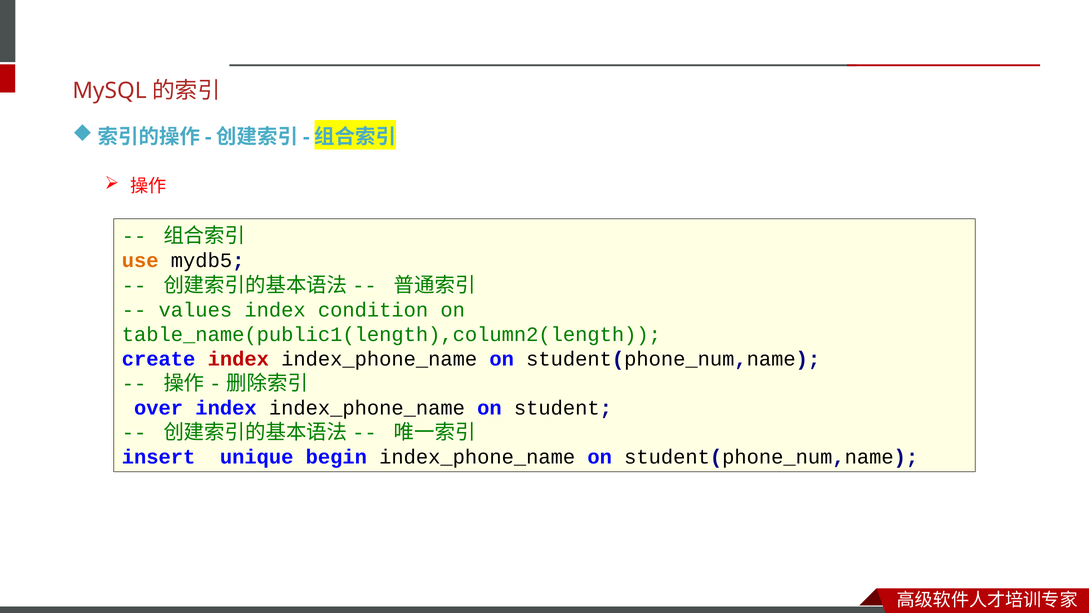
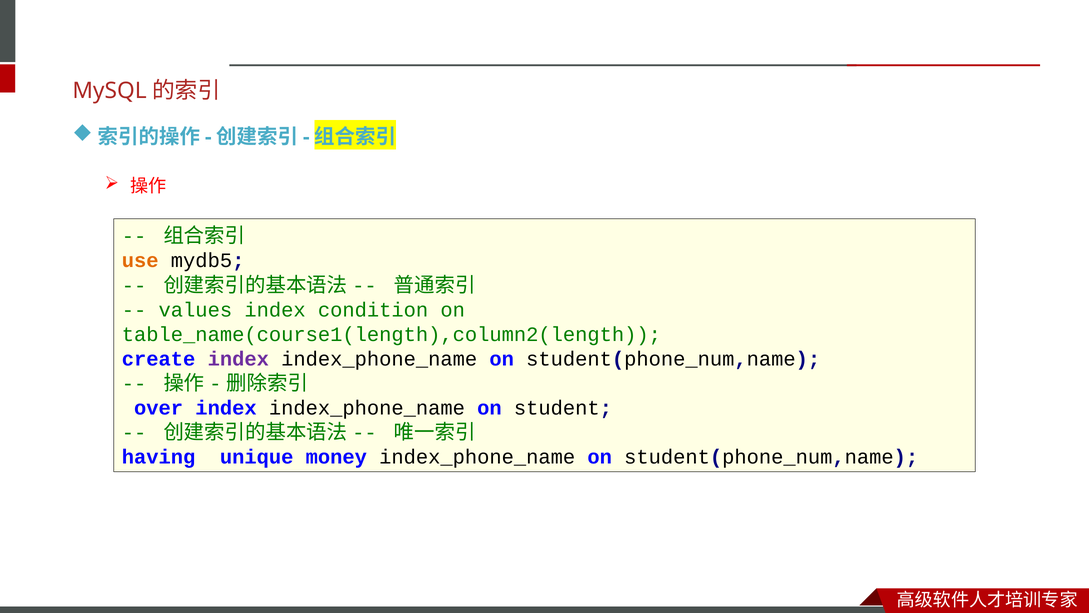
table_name(public1(length),column2(length: table_name(public1(length),column2(length -> table_name(course1(length),column2(length
index at (238, 359) colour: red -> purple
insert: insert -> having
begin: begin -> money
